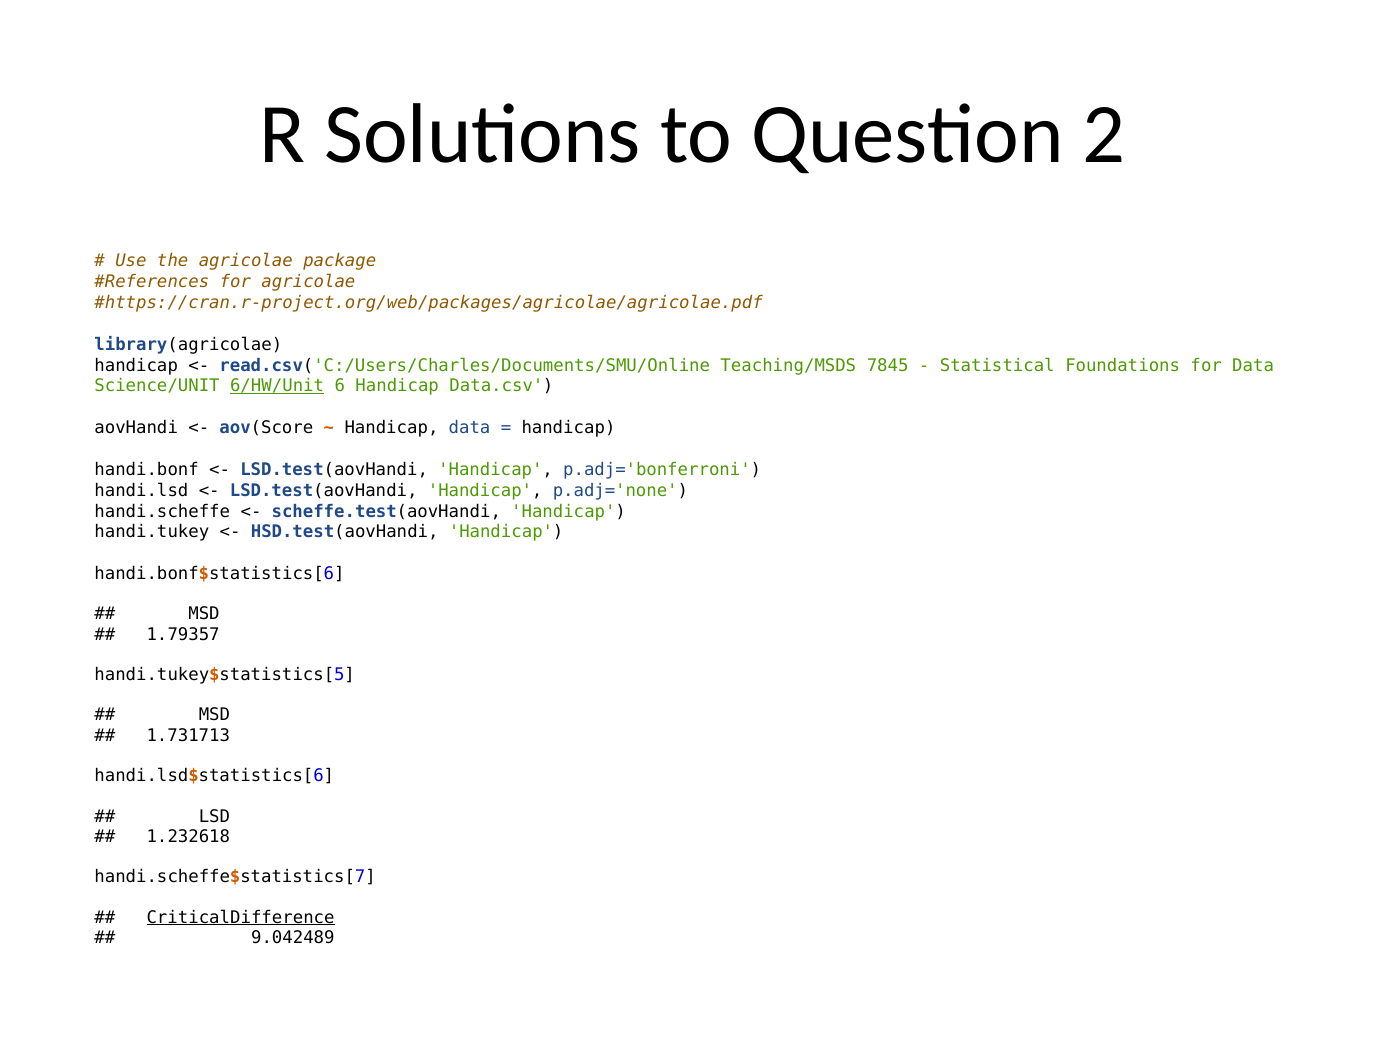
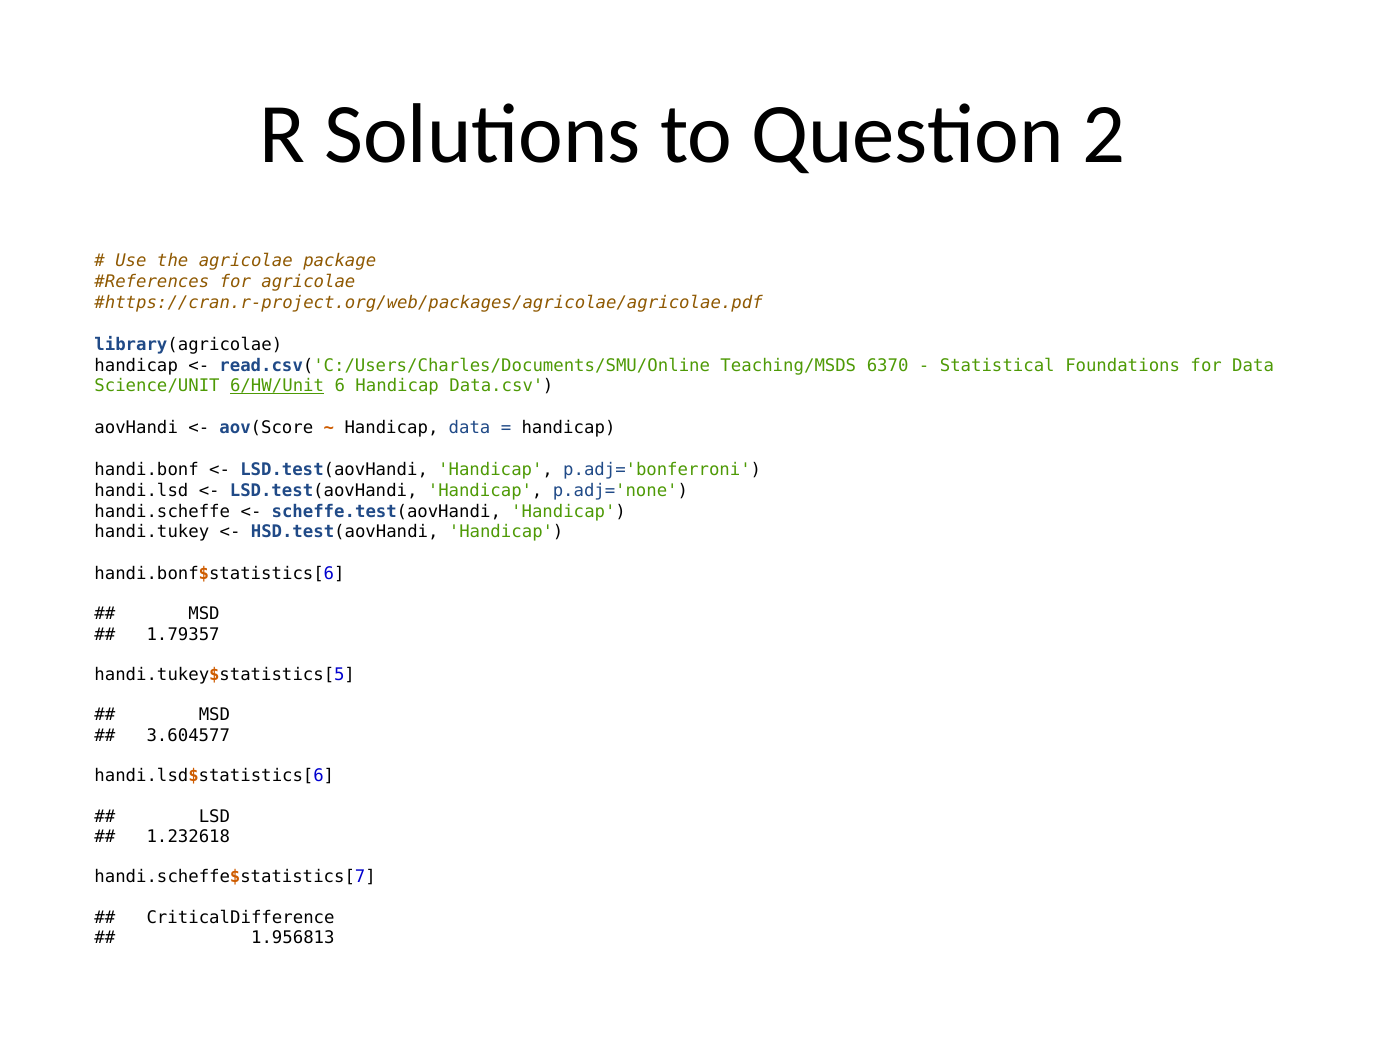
7845: 7845 -> 6370
1.731713: 1.731713 -> 3.604577
CriticalDifference underline: present -> none
9.042489: 9.042489 -> 1.956813
